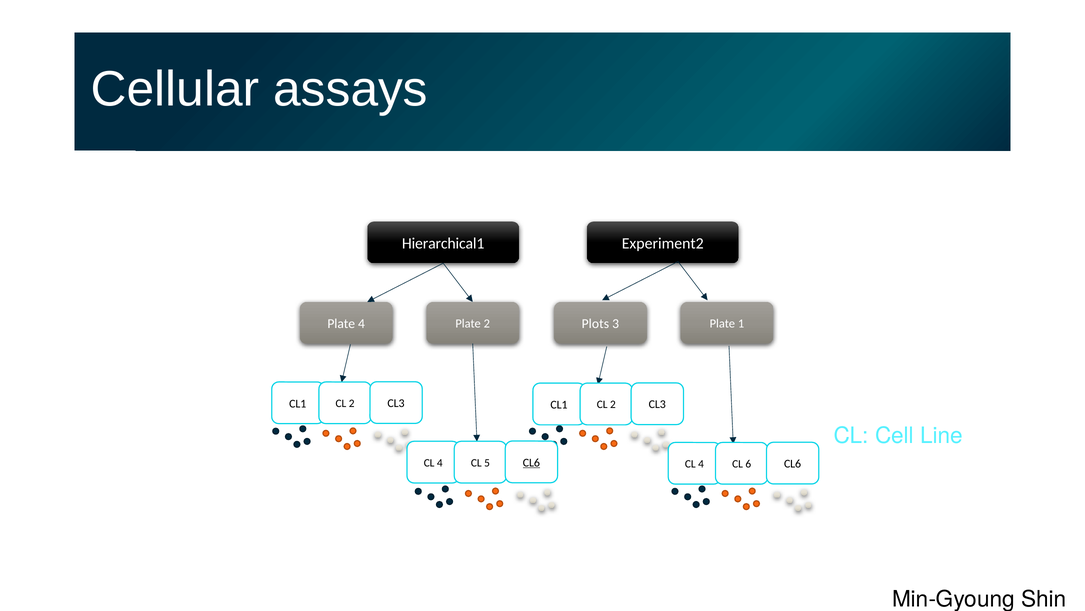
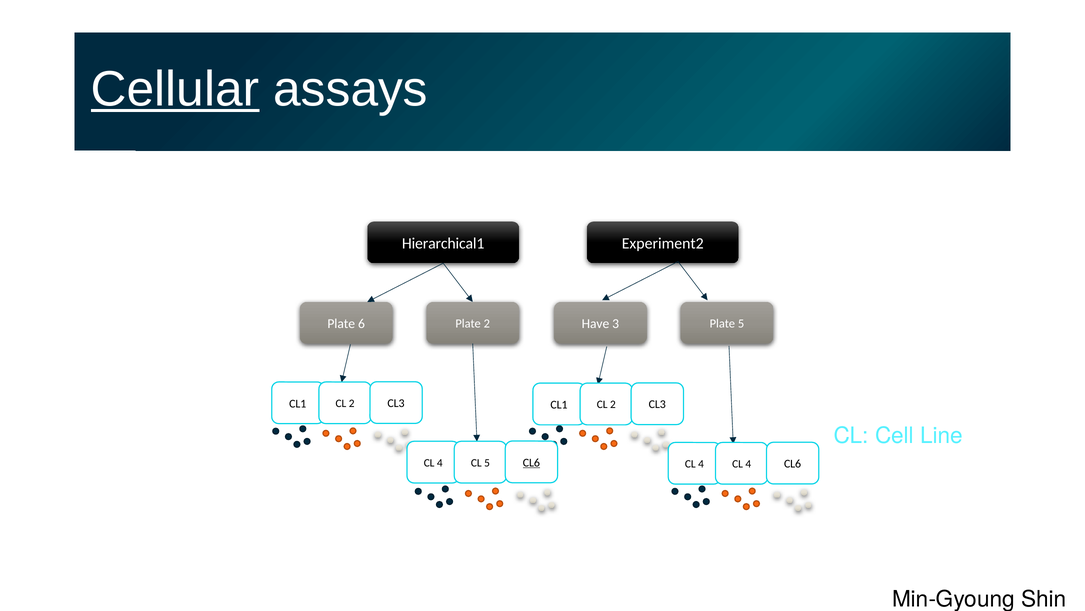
Cellular underline: none -> present
Plate 4: 4 -> 6
Plots: Plots -> Have
Plate 1: 1 -> 5
4 CL 6: 6 -> 4
